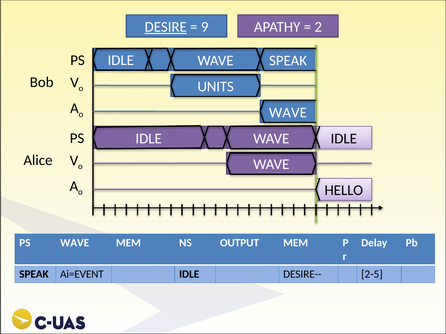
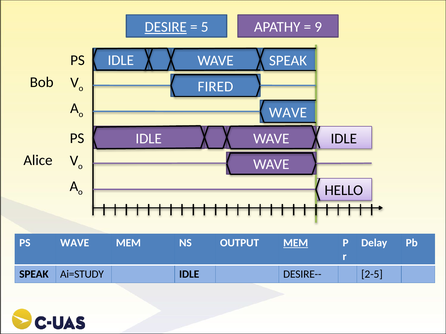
9: 9 -> 5
2: 2 -> 9
UNITS: UNITS -> FIRED
MEM at (296, 243) underline: none -> present
Ai=EVENT: Ai=EVENT -> Ai=STUDY
